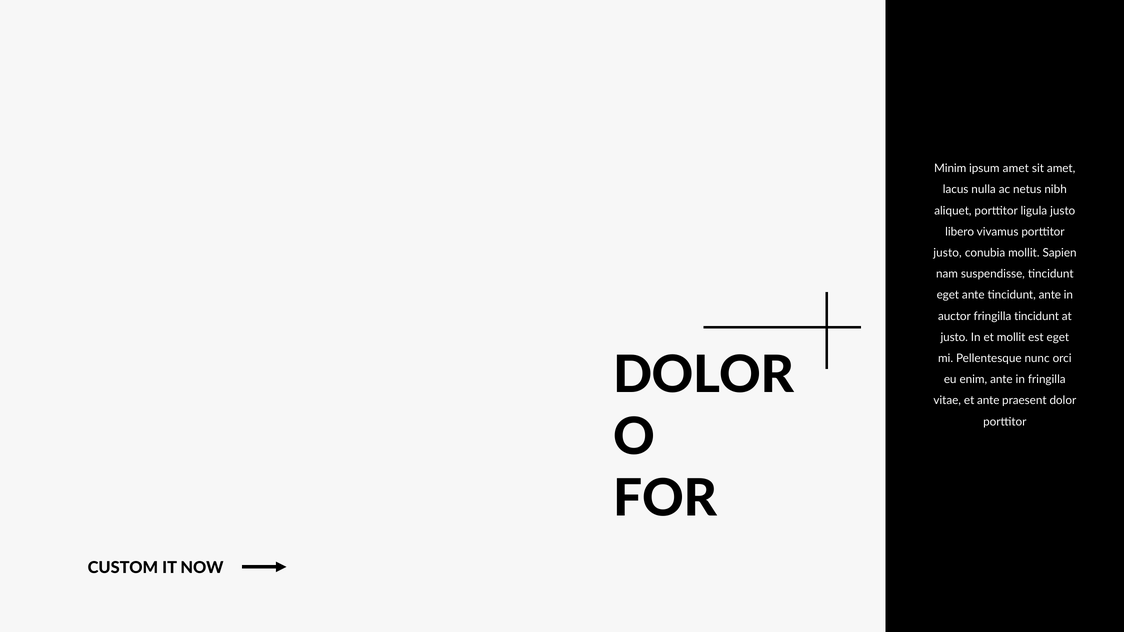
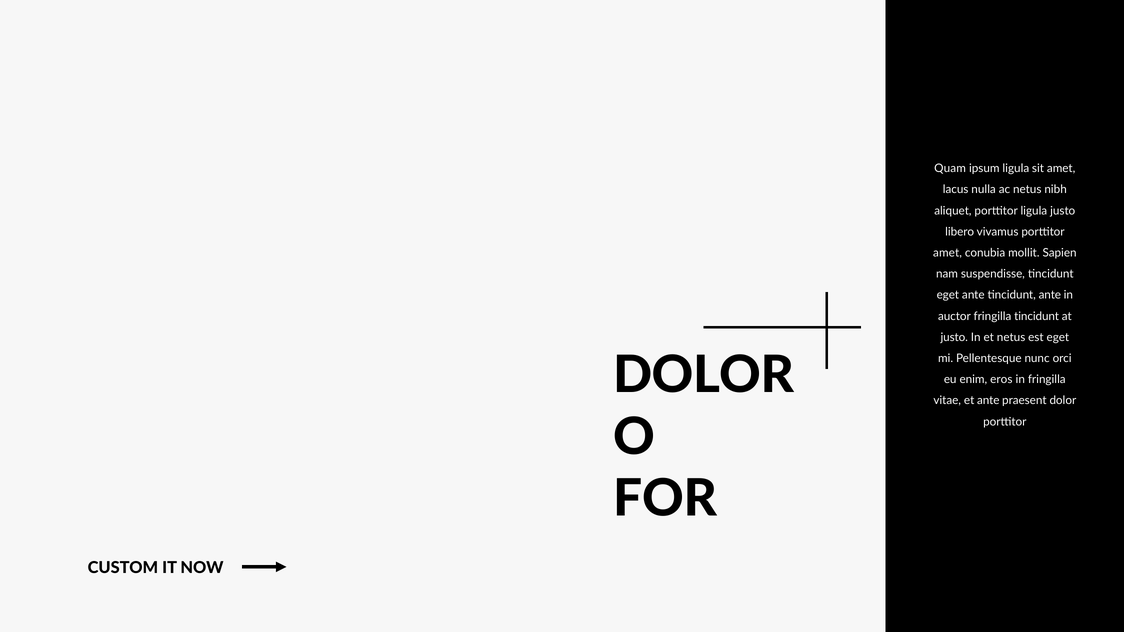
Minim: Minim -> Quam
ipsum amet: amet -> ligula
justo at (948, 253): justo -> amet
et mollit: mollit -> netus
enim ante: ante -> eros
